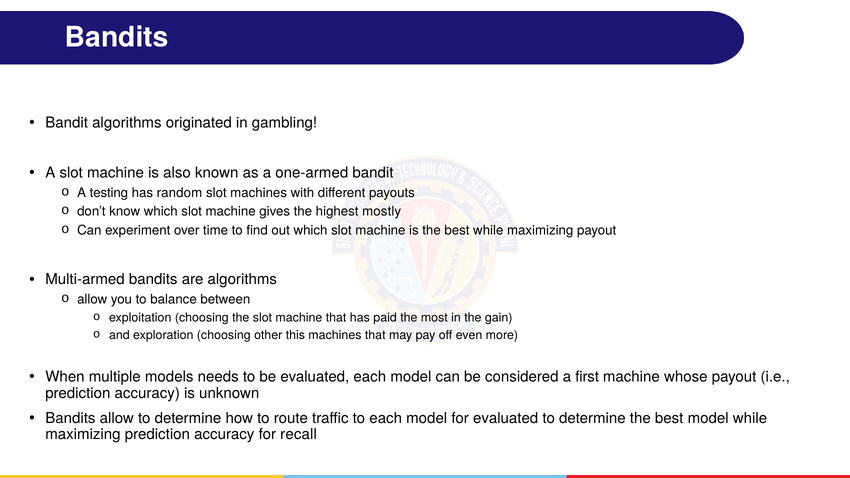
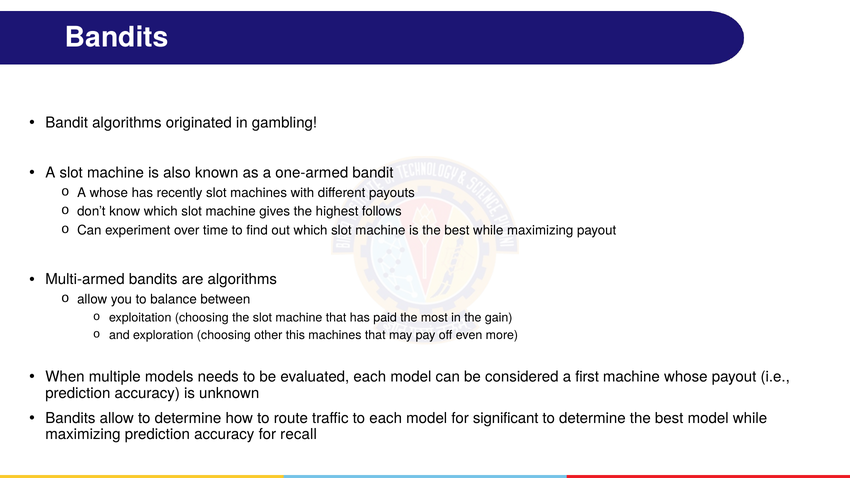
A testing: testing -> whose
random: random -> recently
mostly: mostly -> follows
for evaluated: evaluated -> significant
